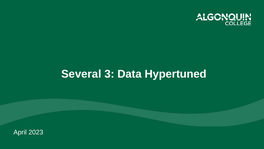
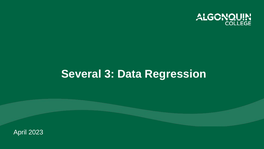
Hypertuned: Hypertuned -> Regression
